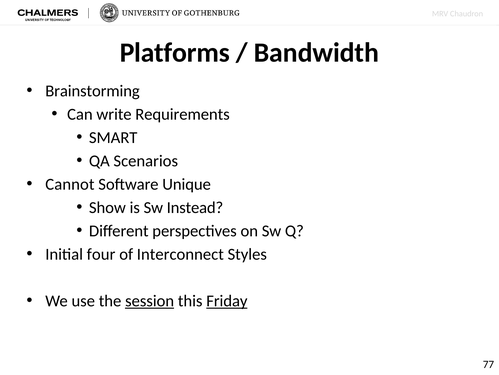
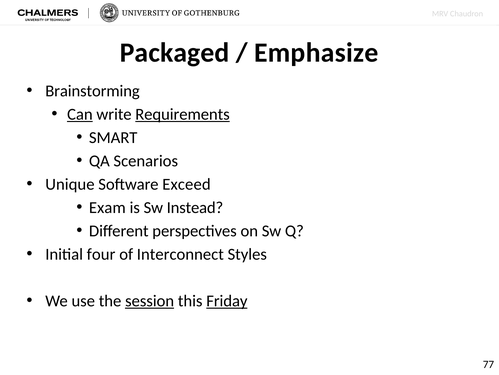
Platforms: Platforms -> Packaged
Bandwidth: Bandwidth -> Emphasize
Can underline: none -> present
Requirements underline: none -> present
Cannot: Cannot -> Unique
Unique: Unique -> Exceed
Show: Show -> Exam
